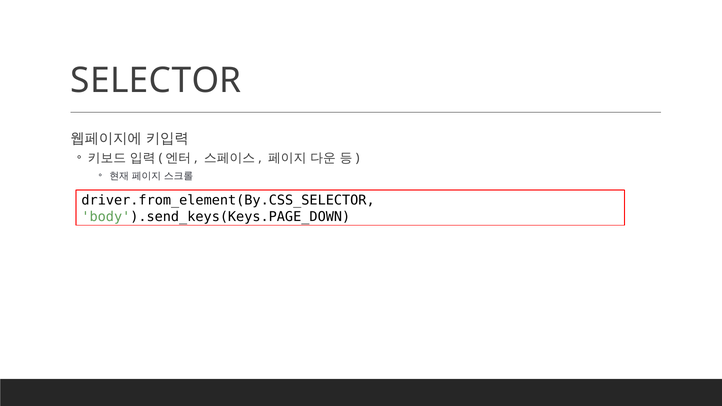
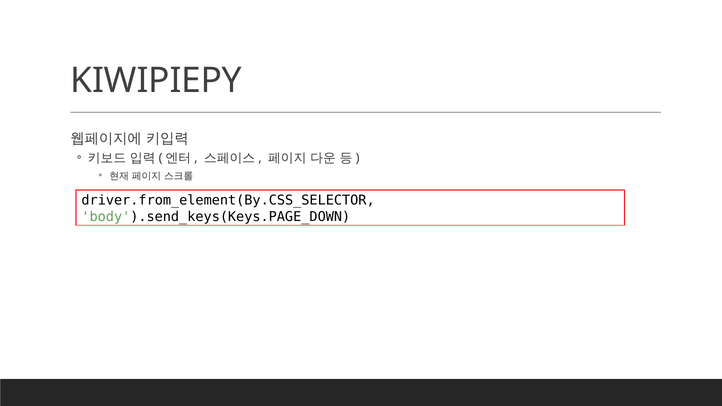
SELECTOR: SELECTOR -> KIWIPIEPY
